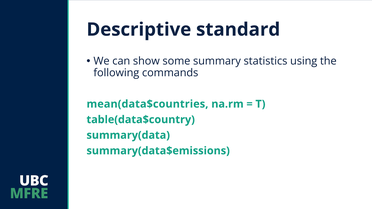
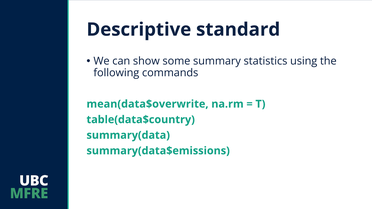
mean(data$countries: mean(data$countries -> mean(data$overwrite
